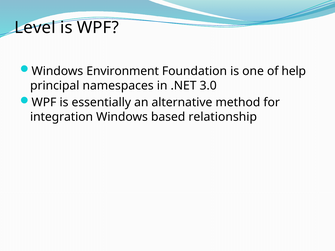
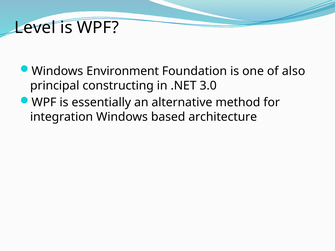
help: help -> also
namespaces: namespaces -> constructing
relationship: relationship -> architecture
